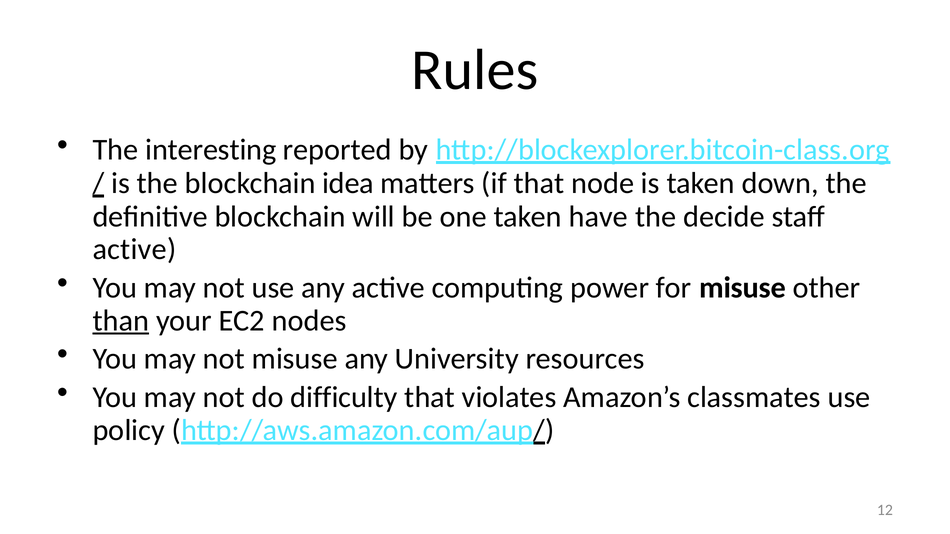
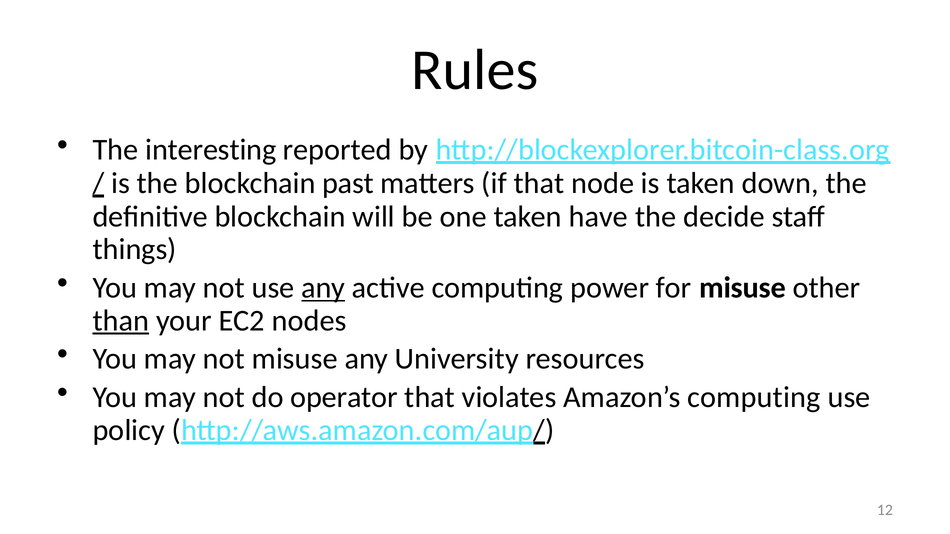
idea: idea -> past
active at (134, 250): active -> things
any at (323, 288) underline: none -> present
difficulty: difficulty -> operator
Amazon’s classmates: classmates -> computing
